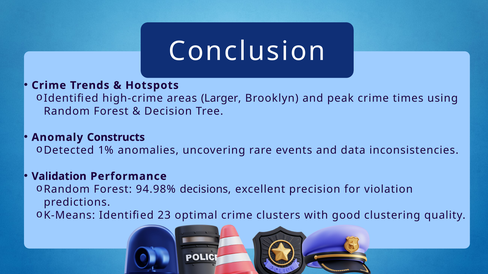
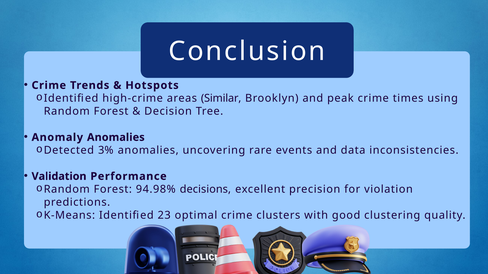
Larger: Larger -> Similar
Anomaly Constructs: Constructs -> Anomalies
1%: 1% -> 3%
